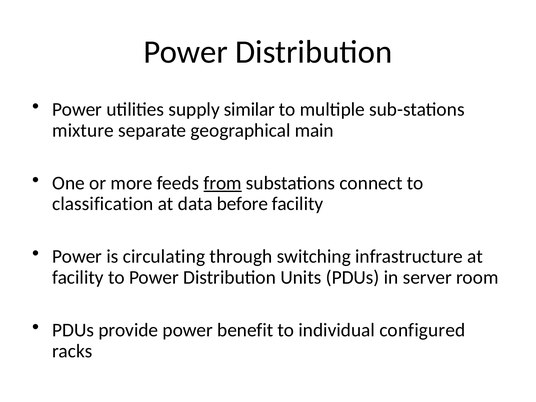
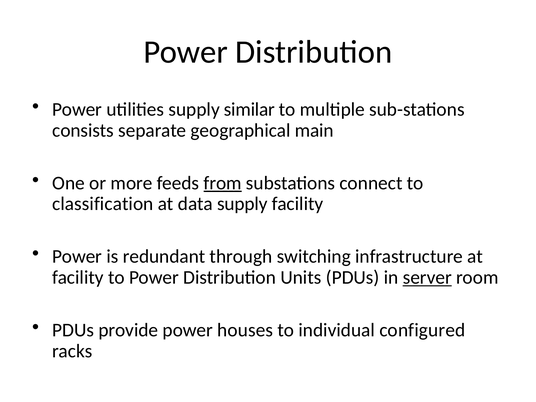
mixture: mixture -> consists
data before: before -> supply
circulating: circulating -> redundant
server underline: none -> present
benefit: benefit -> houses
